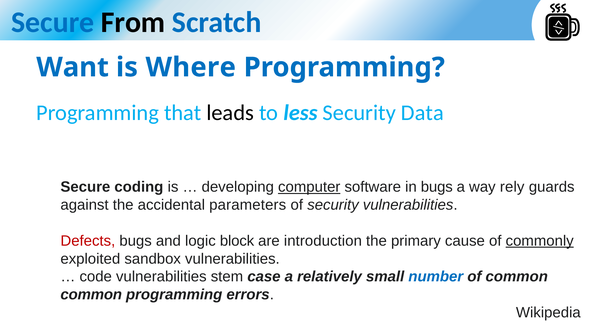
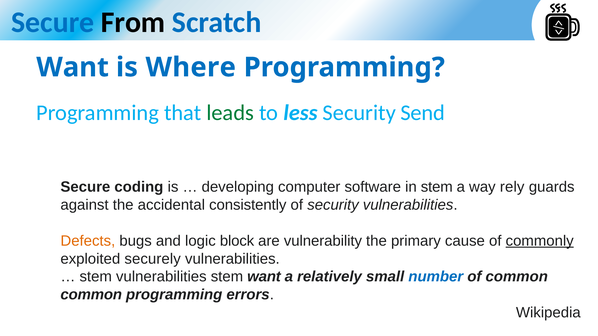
leads colour: black -> green
Data: Data -> Send
computer underline: present -> none
in bugs: bugs -> stem
parameters: parameters -> consistently
Defects colour: red -> orange
introduction: introduction -> vulnerability
sandbox: sandbox -> securely
code at (96, 277): code -> stem
stem case: case -> want
